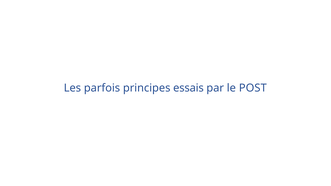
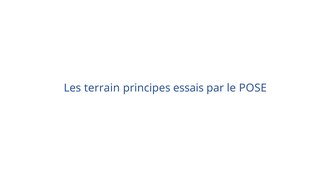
parfois: parfois -> terrain
POST: POST -> POSE
